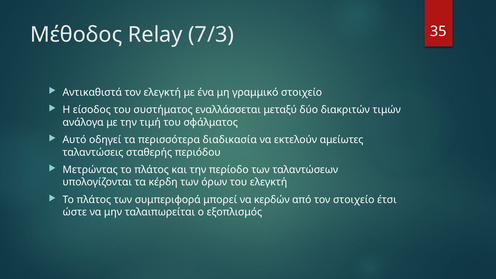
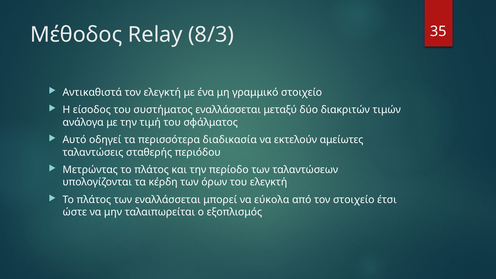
7/3: 7/3 -> 8/3
των συμπεριφορά: συμπεριφορά -> εναλλάσσεται
κερδών: κερδών -> εύκολα
